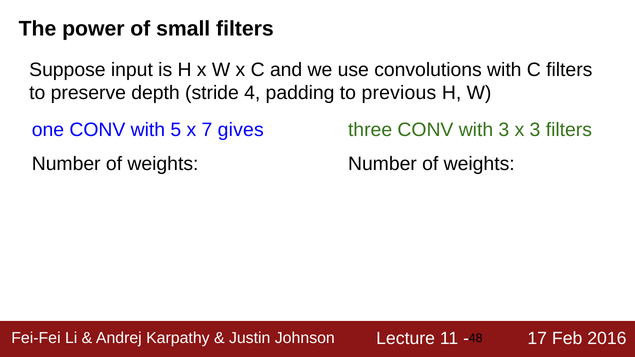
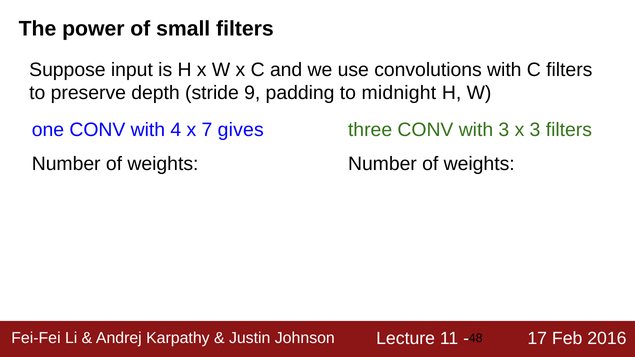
4: 4 -> 9
previous: previous -> midnight
5: 5 -> 4
